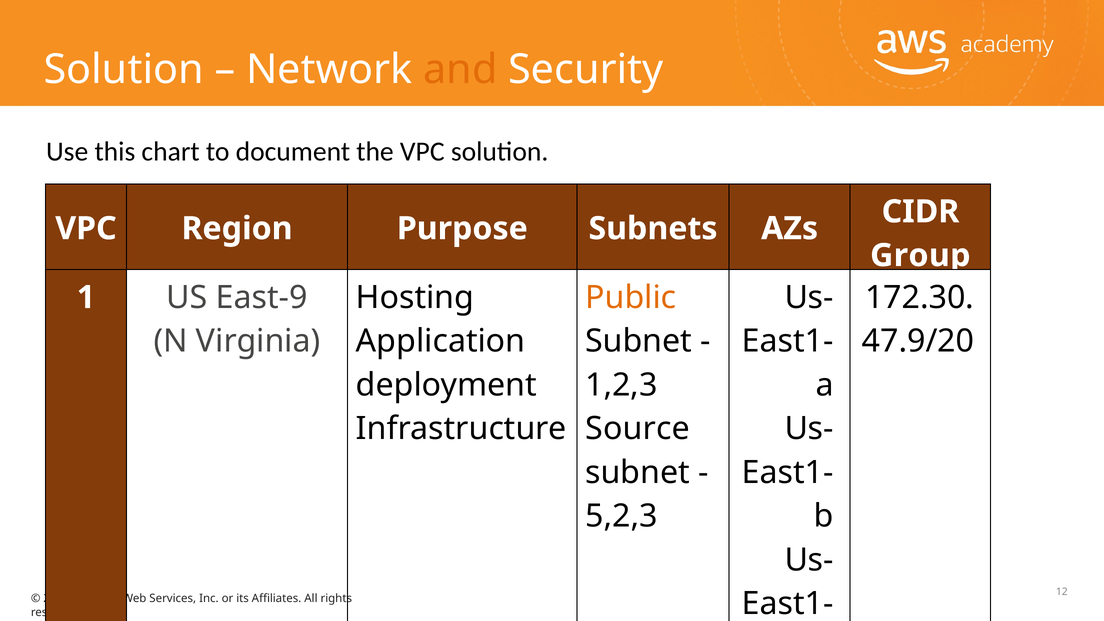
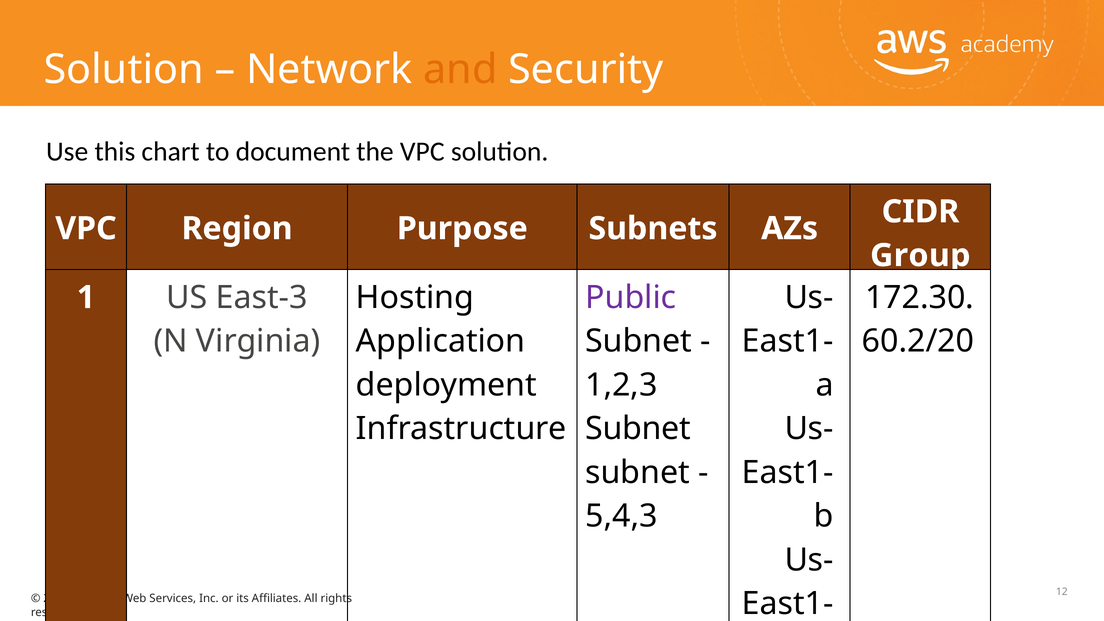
Public colour: orange -> purple
East-9: East-9 -> East-3
47.9/20: 47.9/20 -> 60.2/20
Source at (638, 429): Source -> Subnet
5,2,3: 5,2,3 -> 5,4,3
